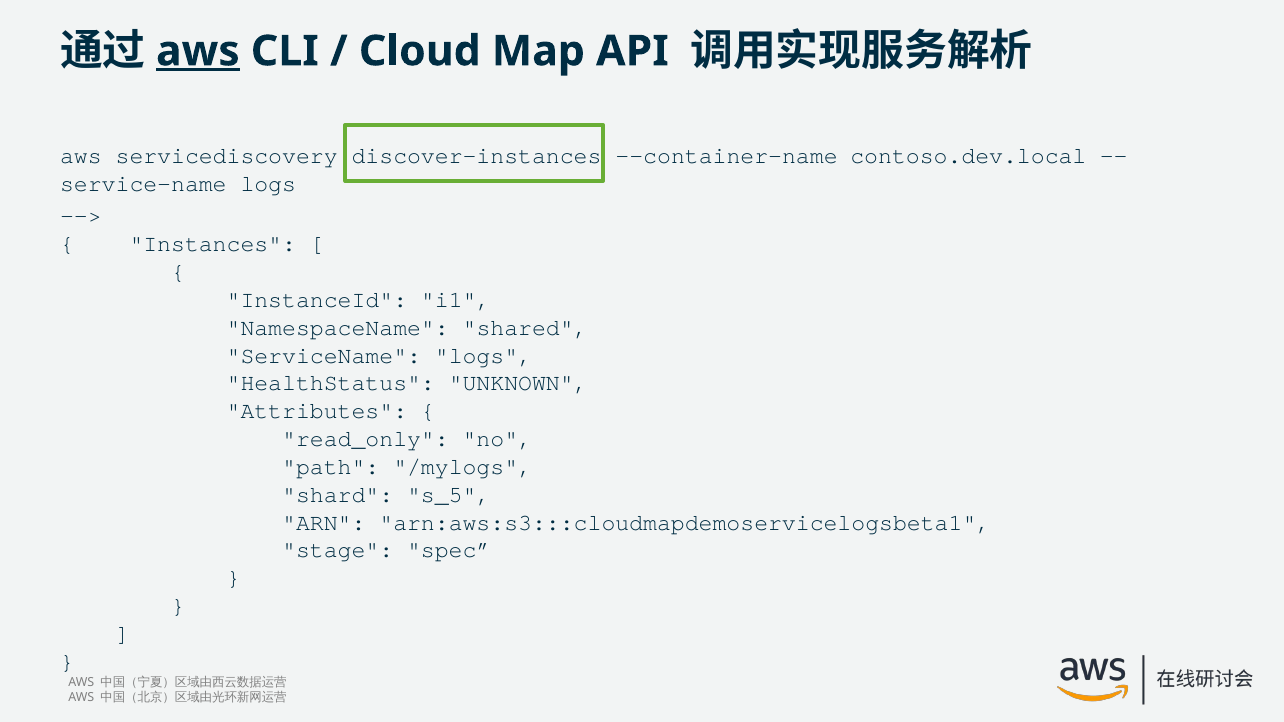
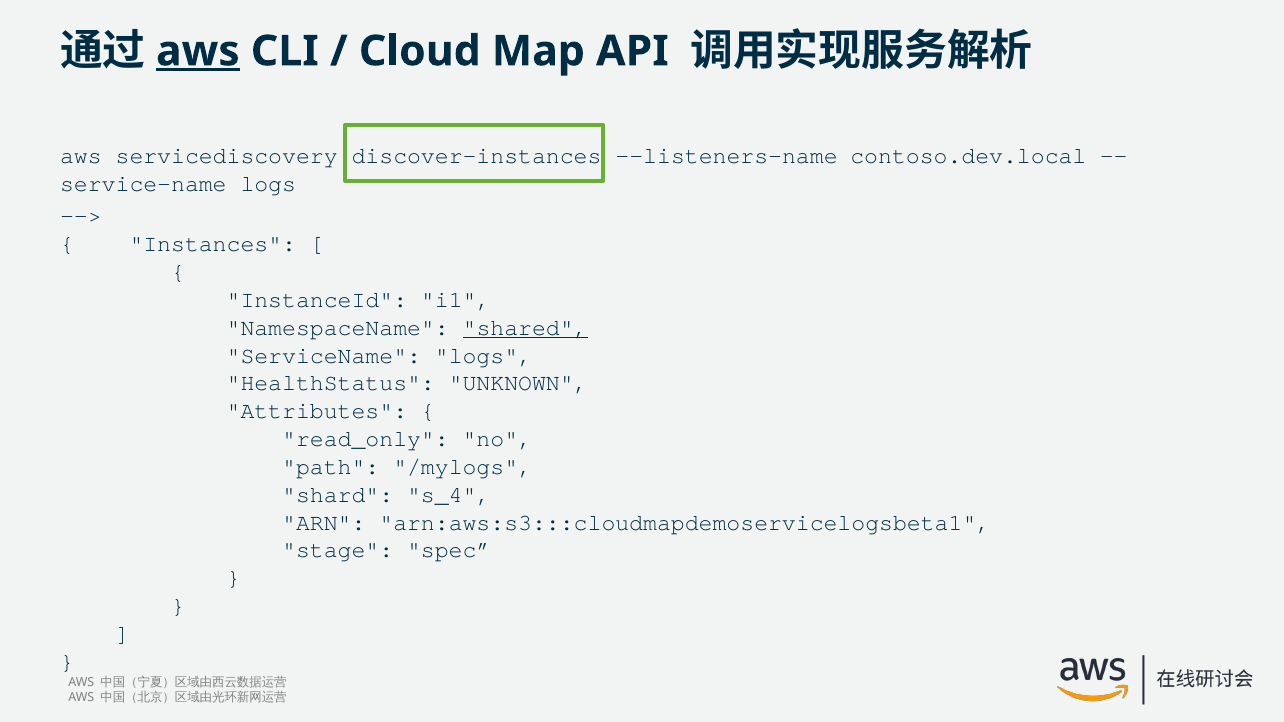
--container-name: --container-name -> --listeners-name
shared underline: none -> present
s_5: s_5 -> s_4
